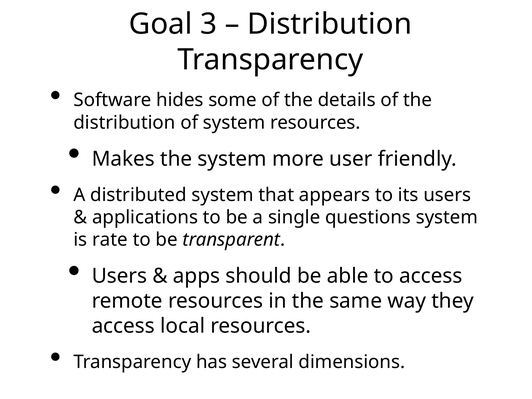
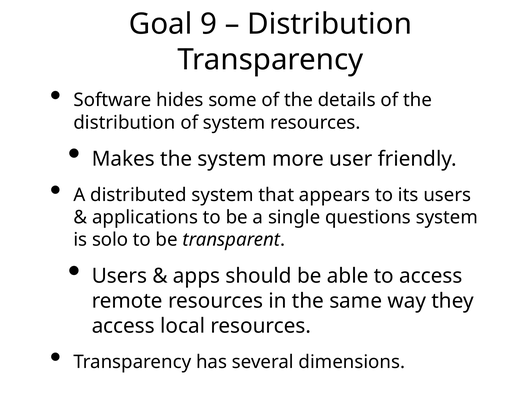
3: 3 -> 9
rate: rate -> solo
